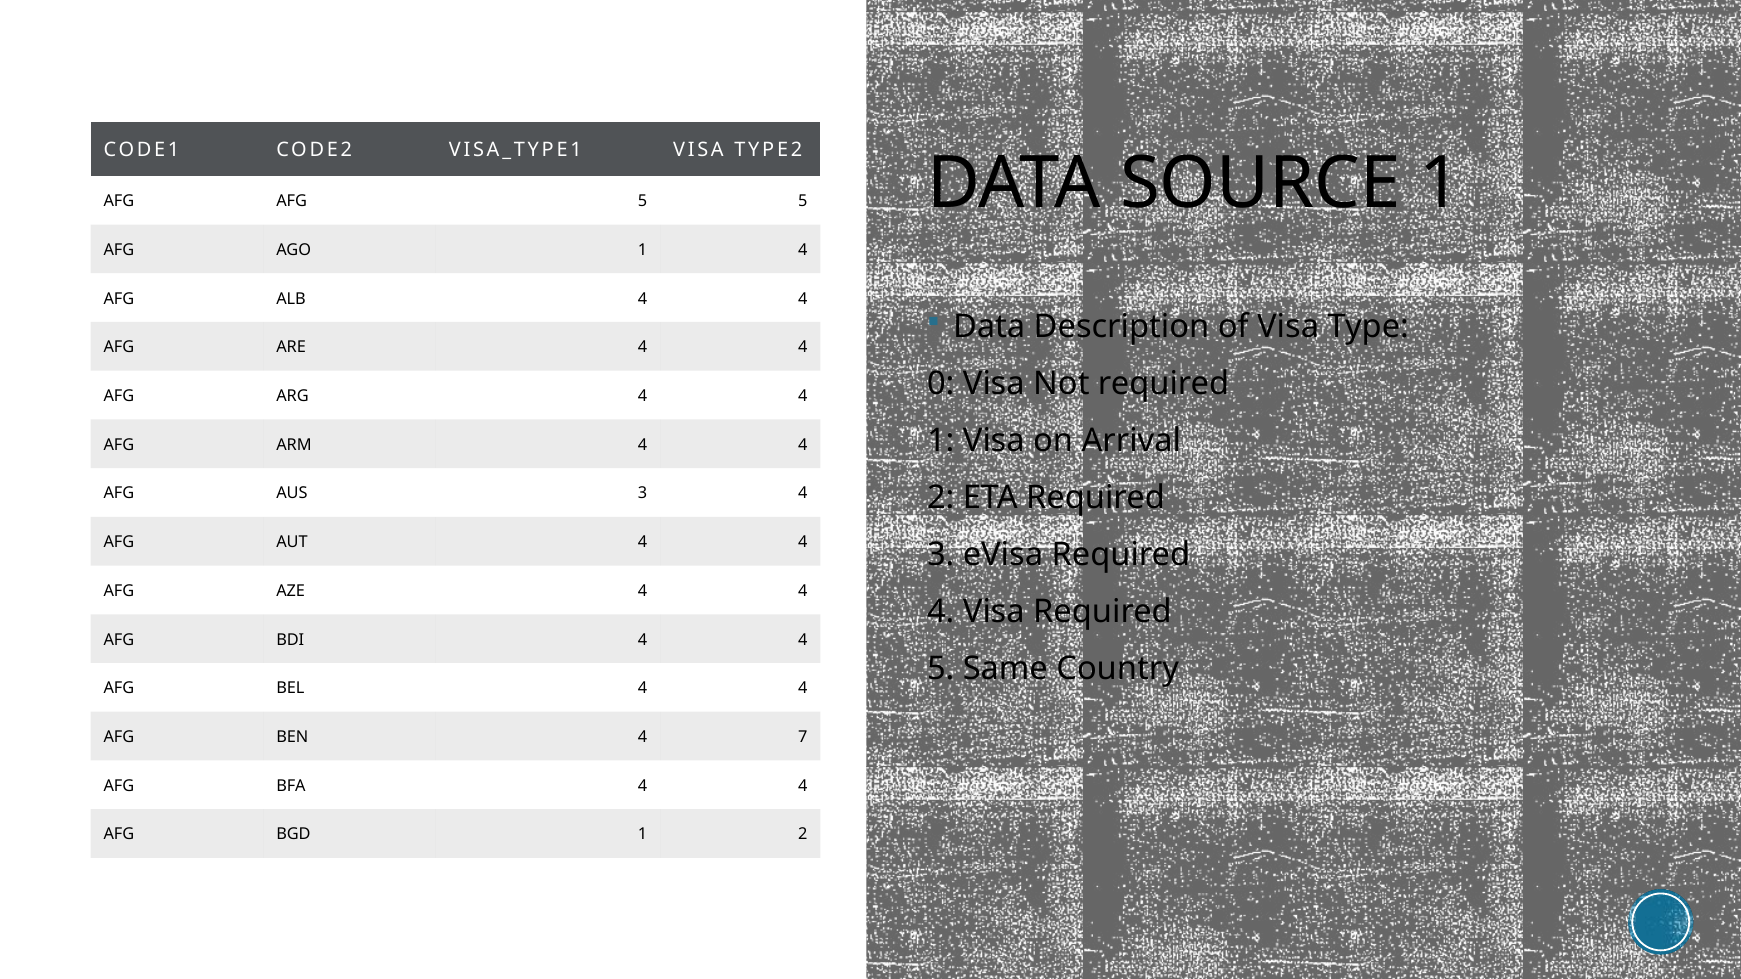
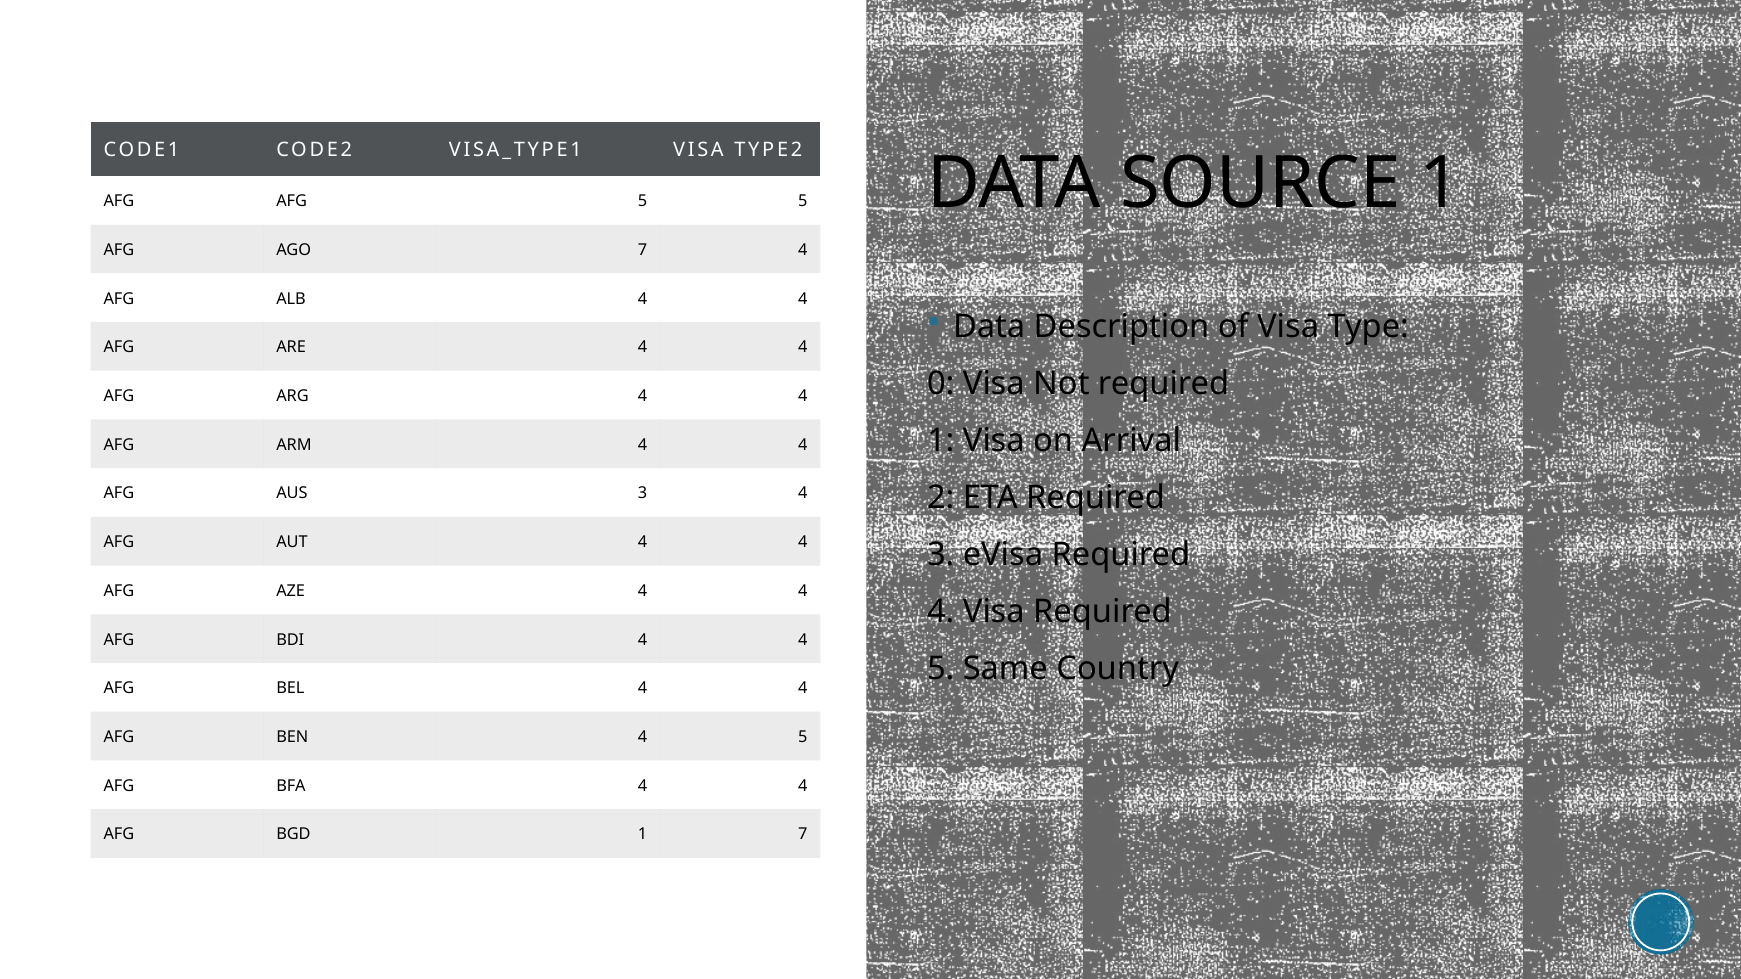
AGO 1: 1 -> 7
4 7: 7 -> 5
1 2: 2 -> 7
